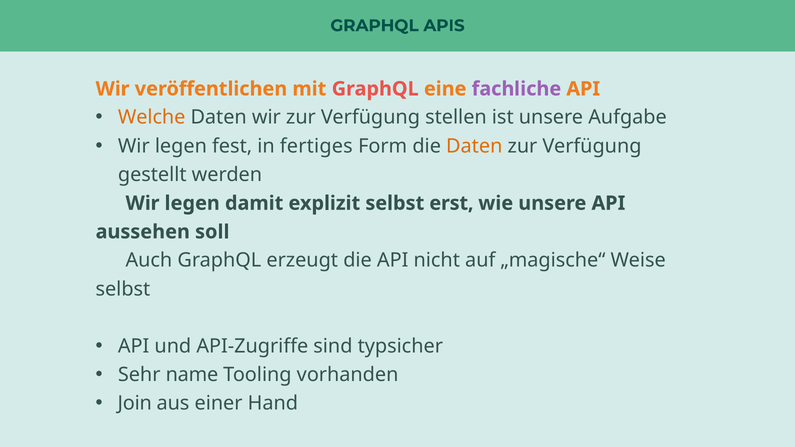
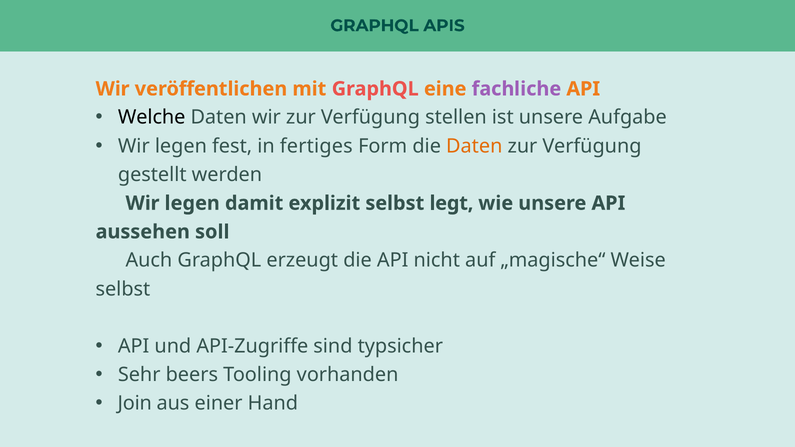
Welche colour: orange -> black
erst: erst -> legt
name: name -> beers
